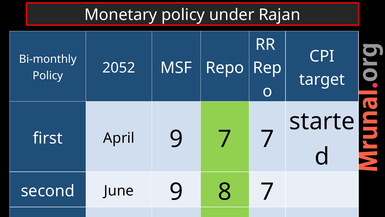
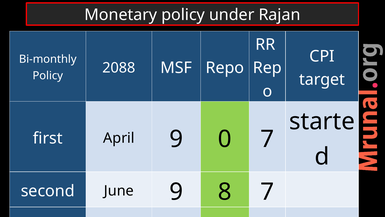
2052: 2052 -> 2088
9 7: 7 -> 0
